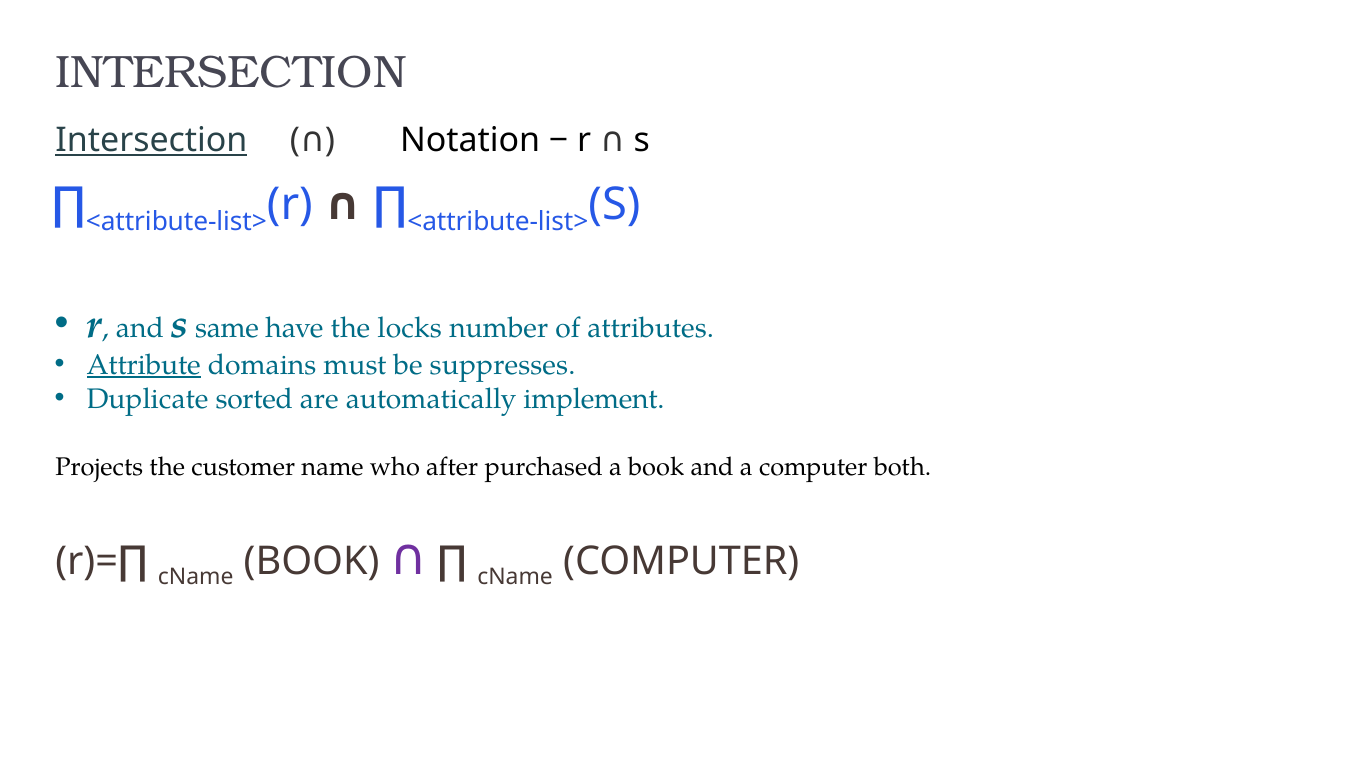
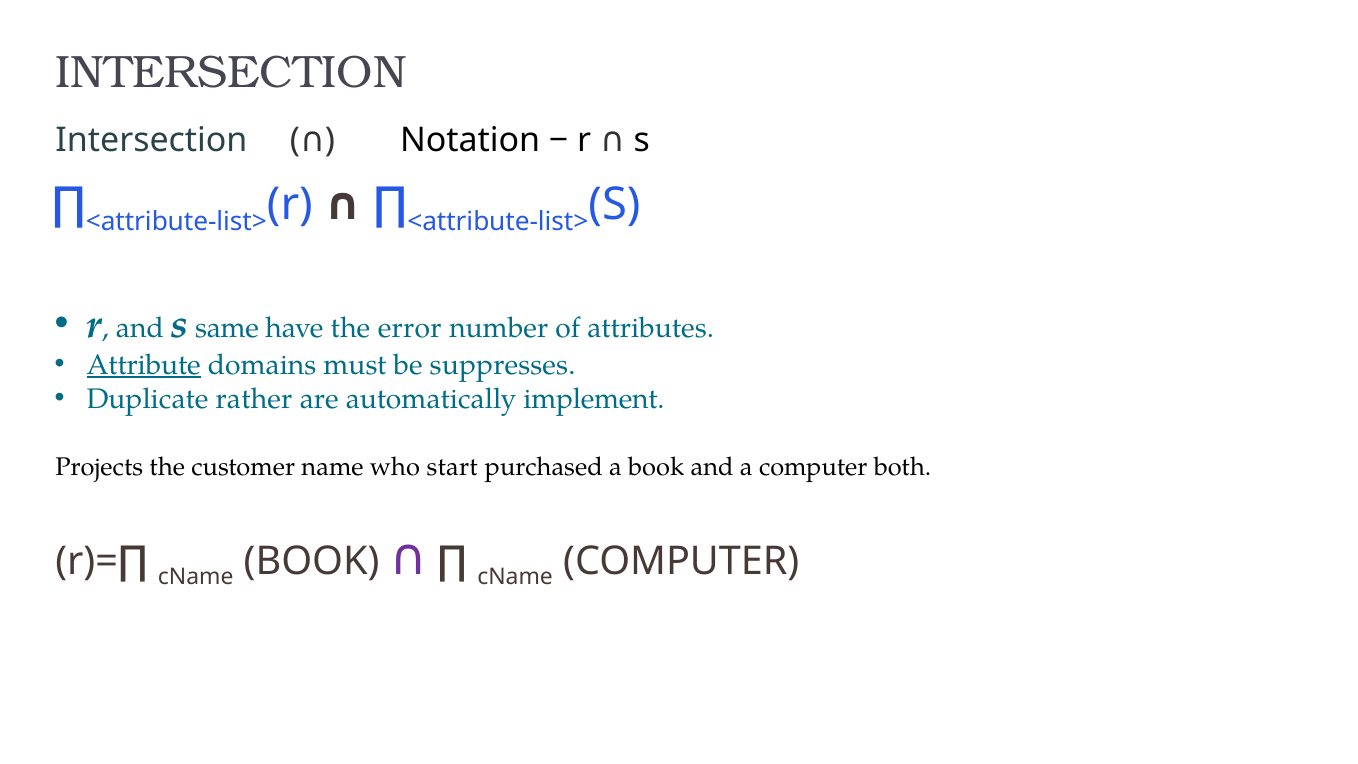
Intersection at (151, 140) underline: present -> none
locks: locks -> error
sorted: sorted -> rather
after: after -> start
